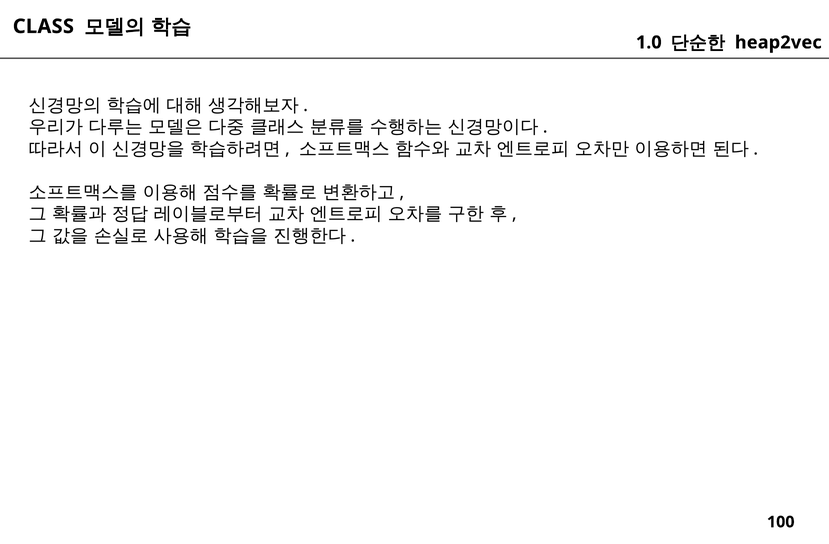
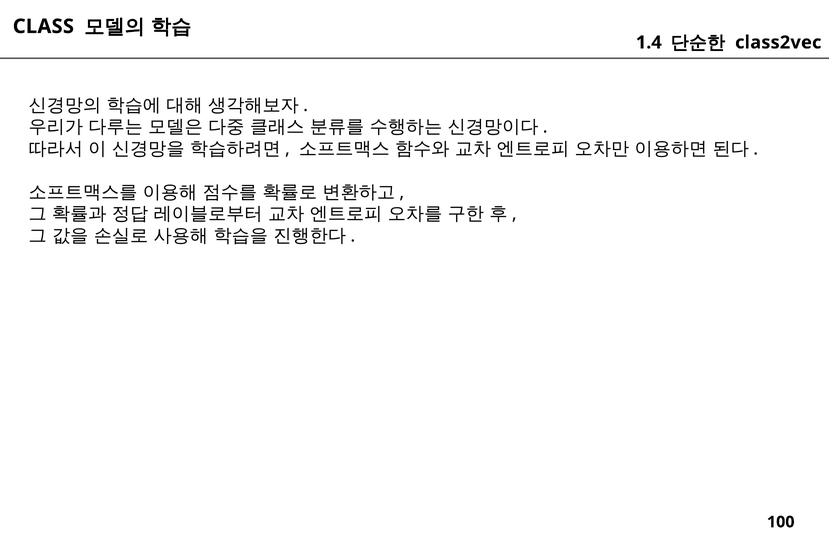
1.0: 1.0 -> 1.4
heap2vec: heap2vec -> class2vec
